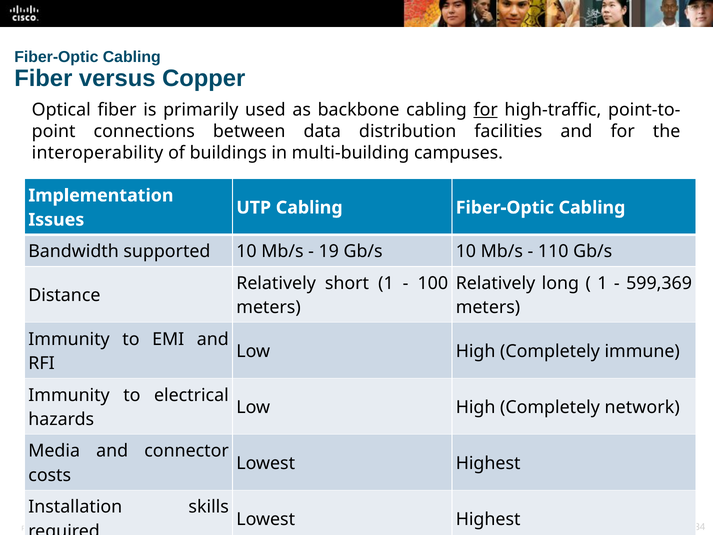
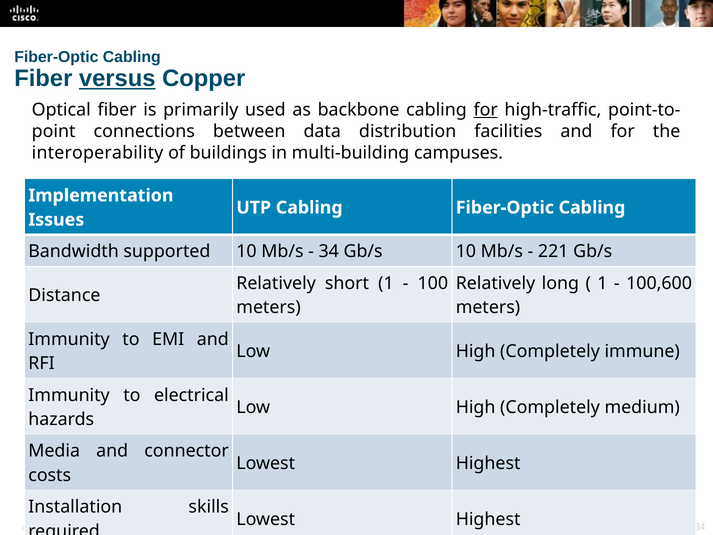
versus underline: none -> present
19 at (329, 251): 19 -> 34
110: 110 -> 221
599,369: 599,369 -> 100,600
network: network -> medium
